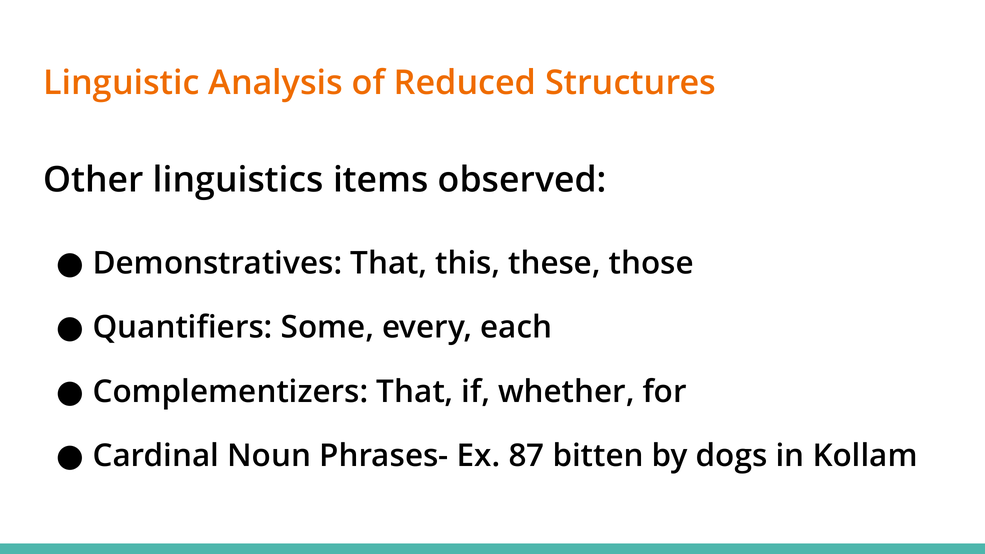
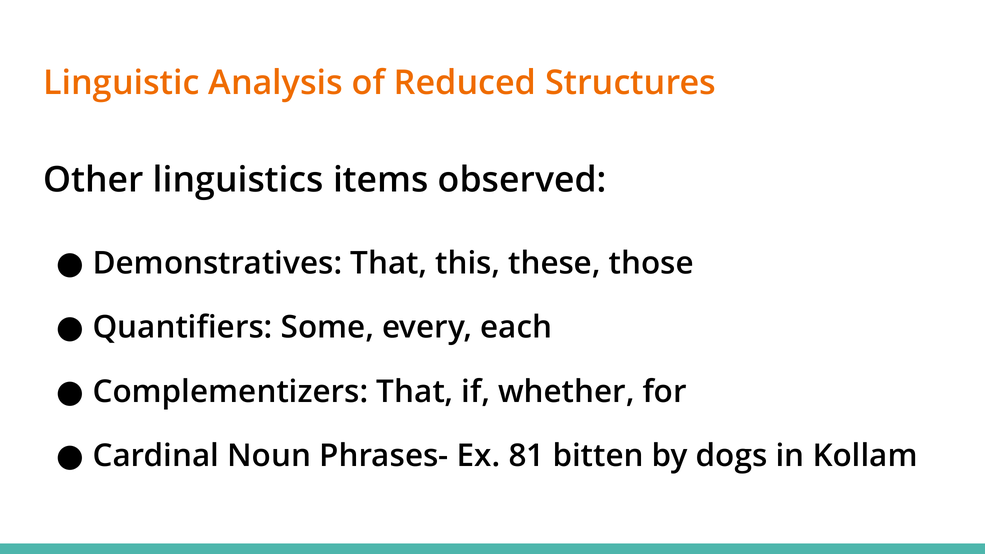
87: 87 -> 81
